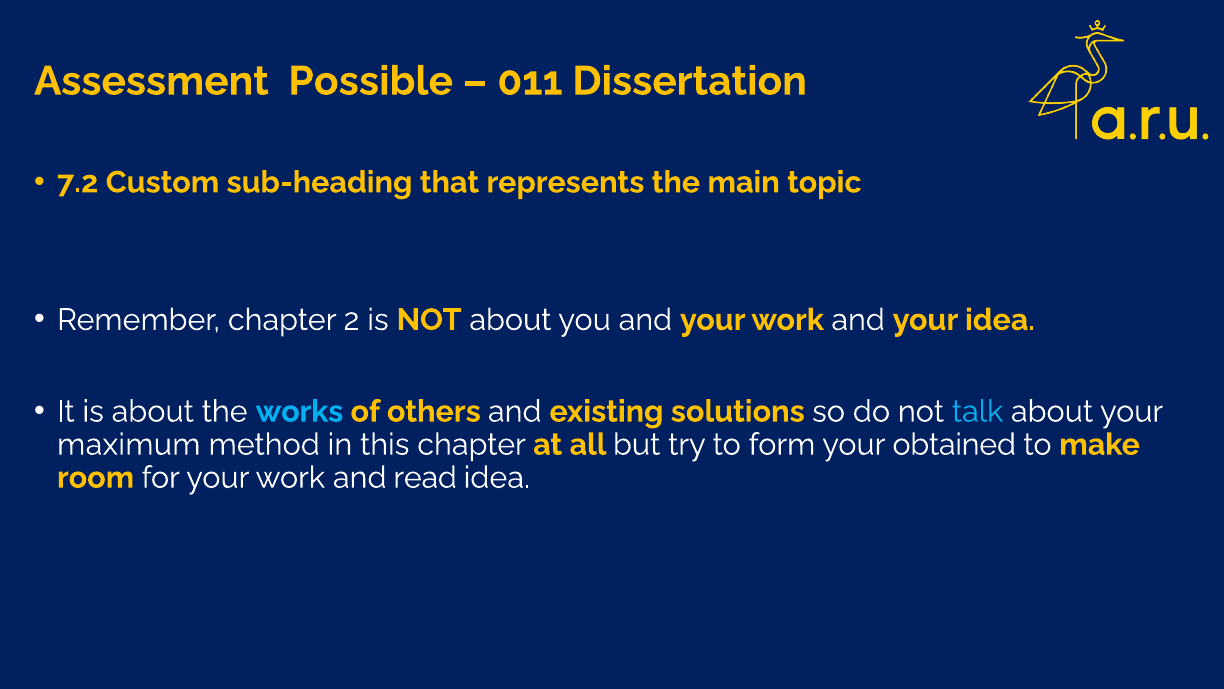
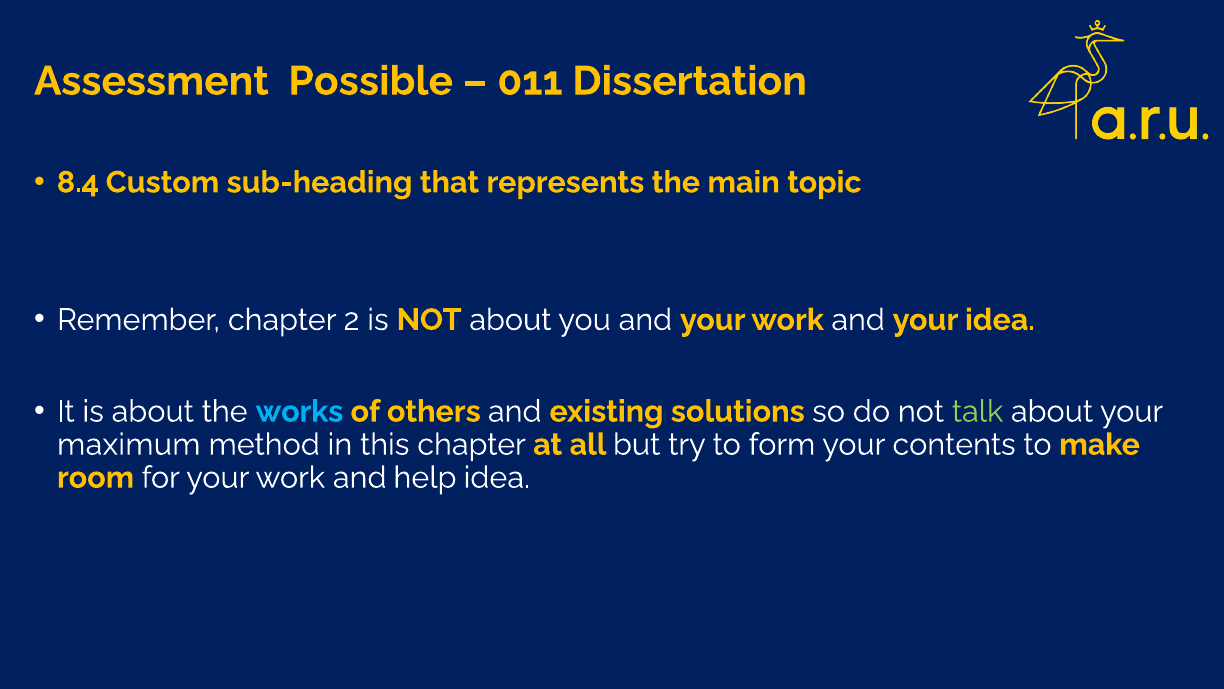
7.2: 7.2 -> 8.4
talk colour: light blue -> light green
obtained: obtained -> contents
read: read -> help
